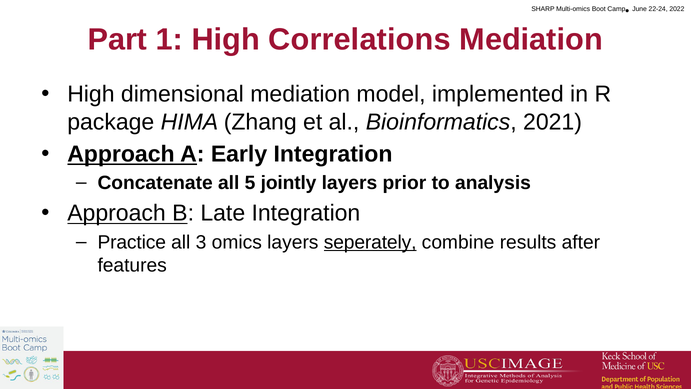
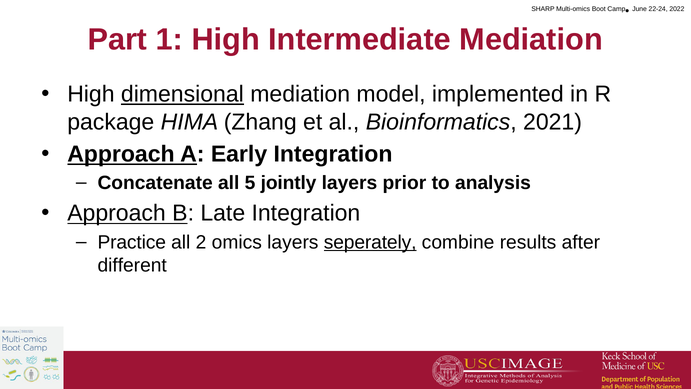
Correlations: Correlations -> Intermediate
dimensional underline: none -> present
3: 3 -> 2
features: features -> different
